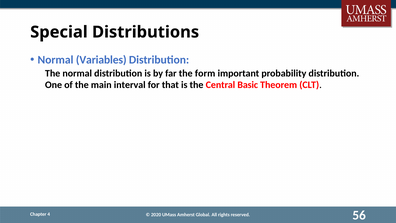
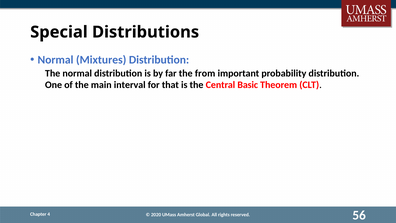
Variables: Variables -> Mixtures
form: form -> from
